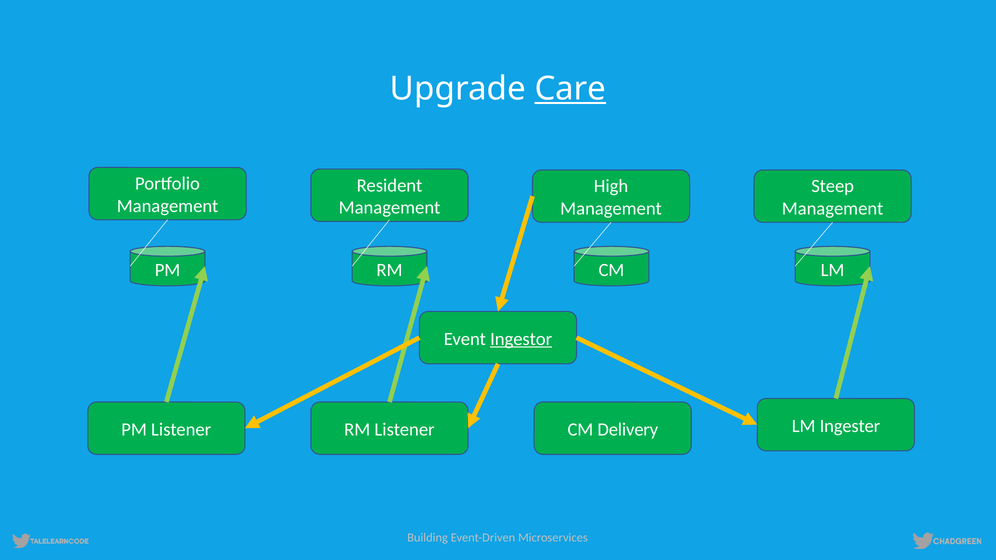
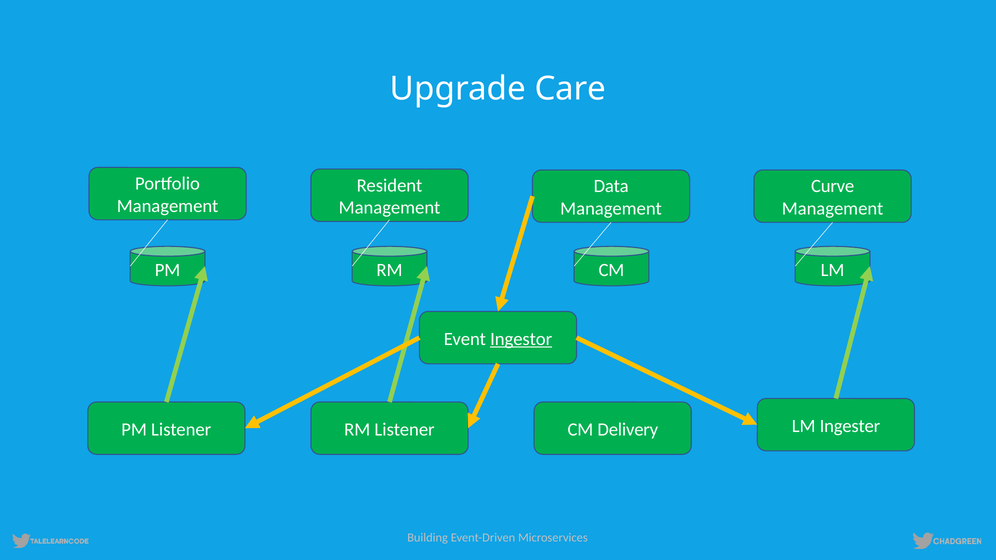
Care underline: present -> none
High: High -> Data
Steep: Steep -> Curve
